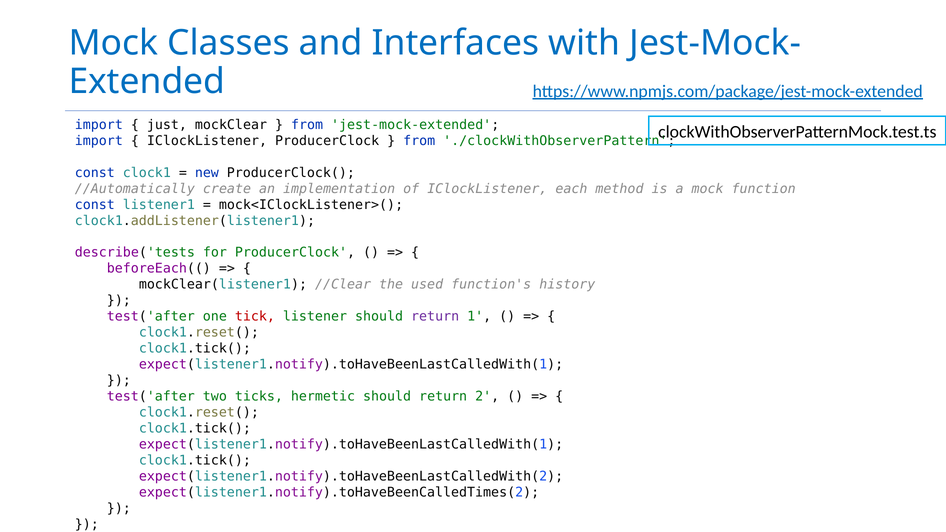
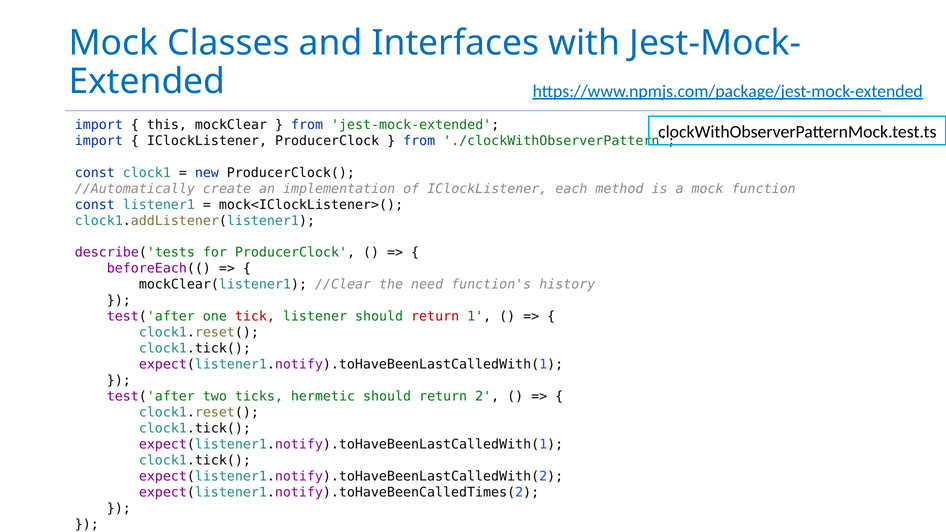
just: just -> this
used: used -> need
return at (435, 317) colour: purple -> red
